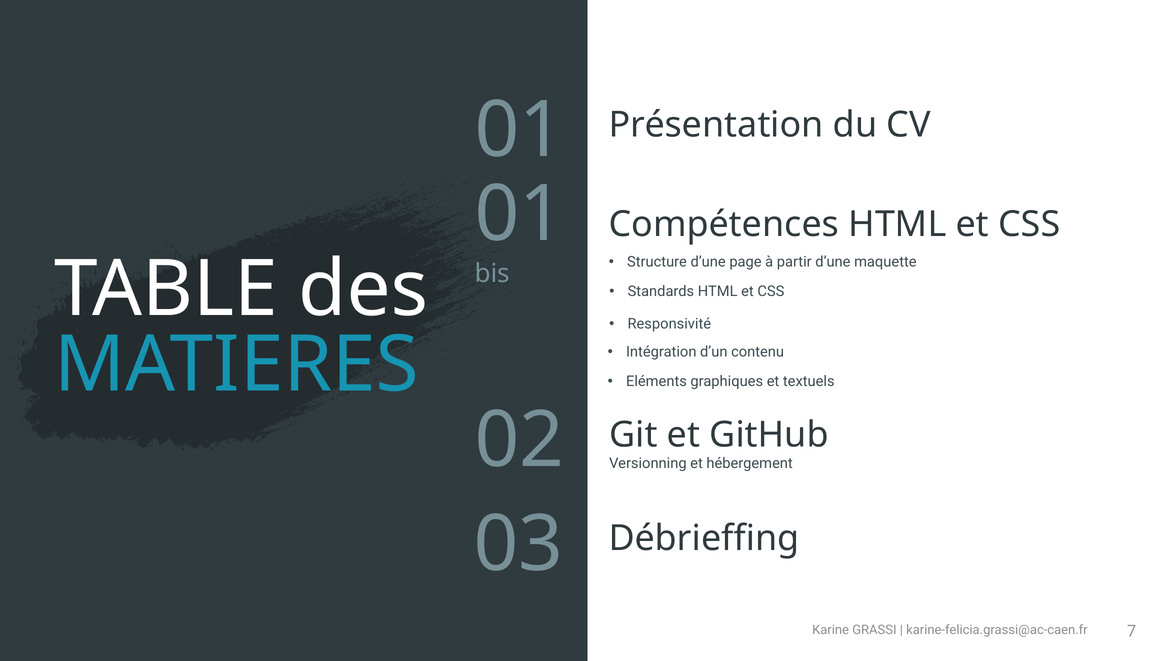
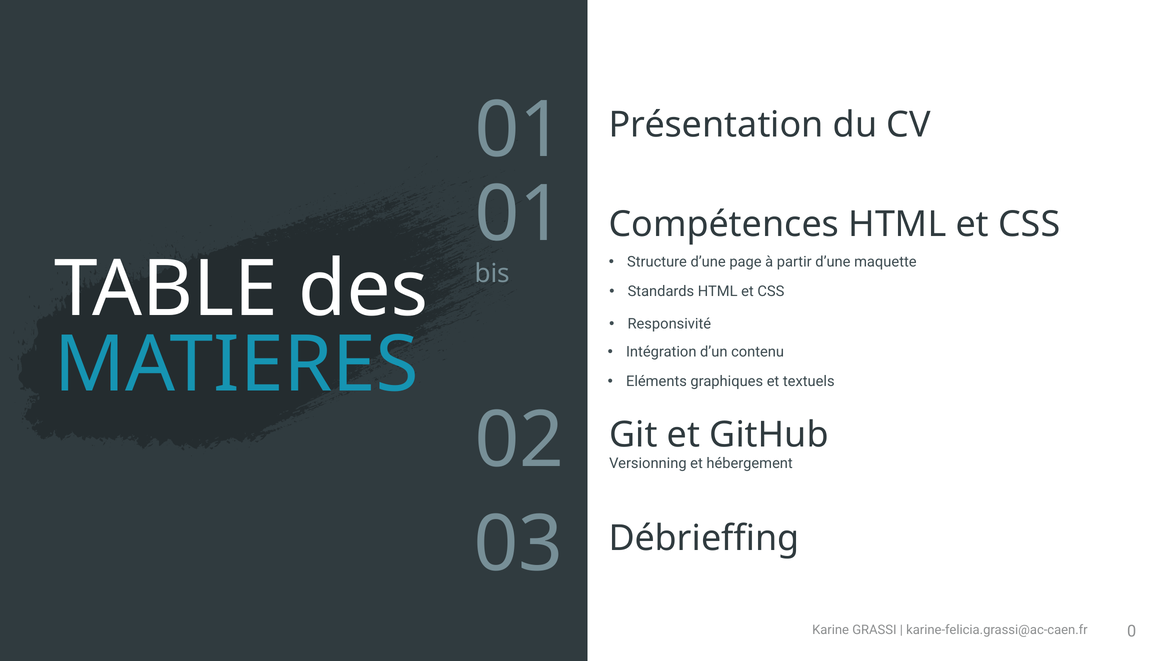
7: 7 -> 0
